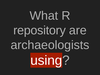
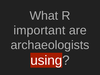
repository: repository -> important
